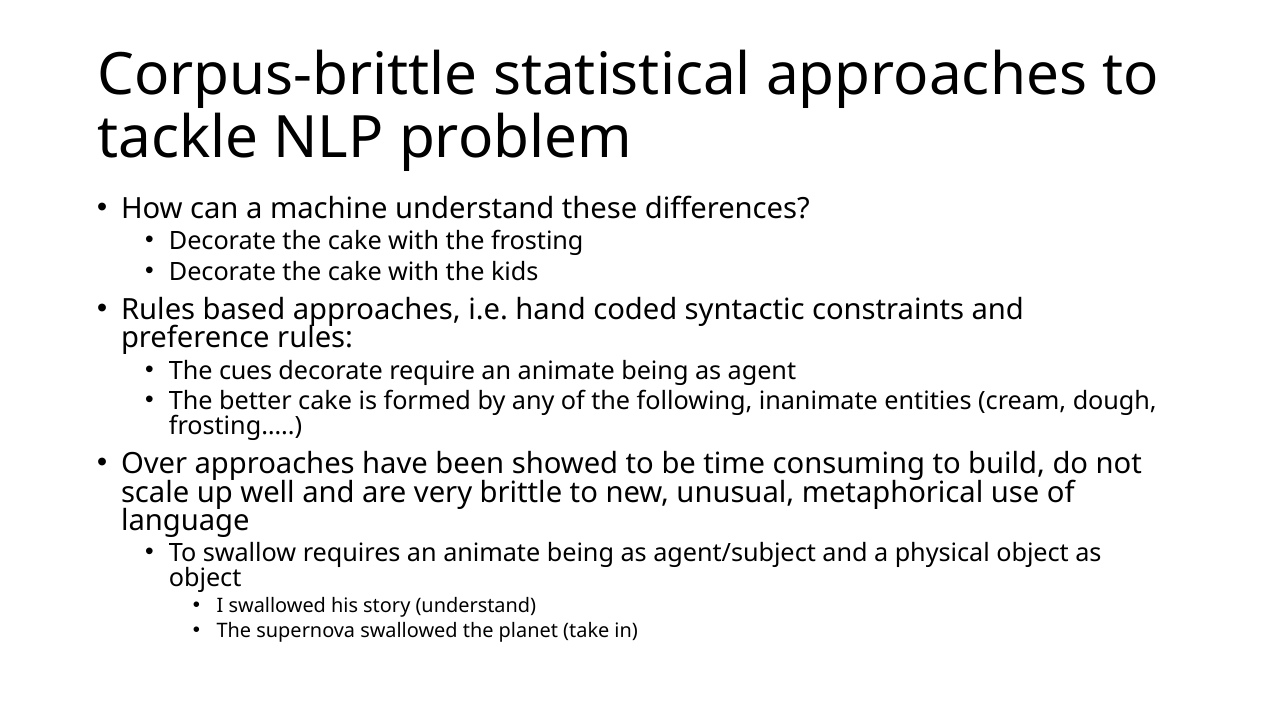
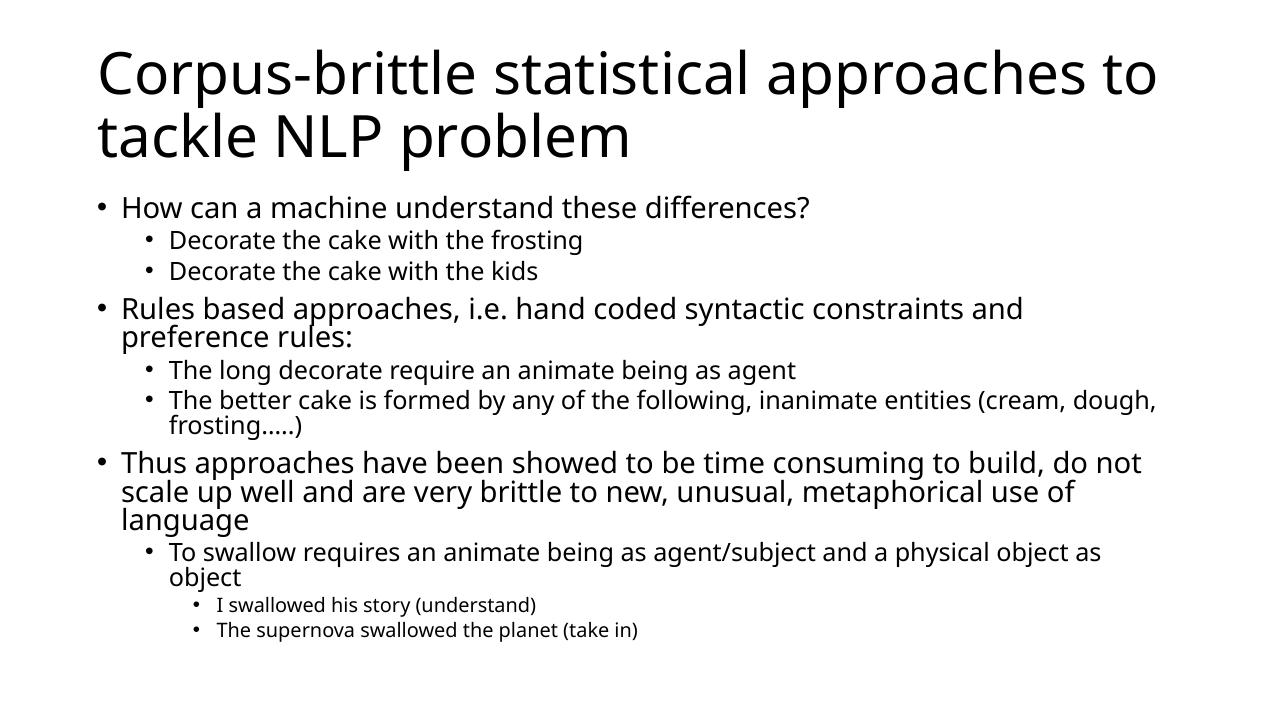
cues: cues -> long
Over: Over -> Thus
